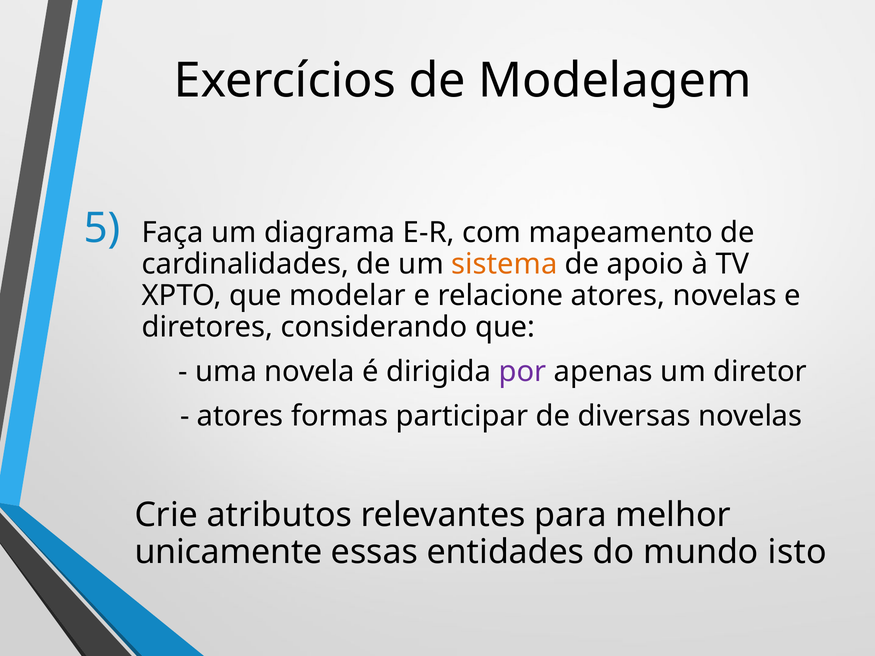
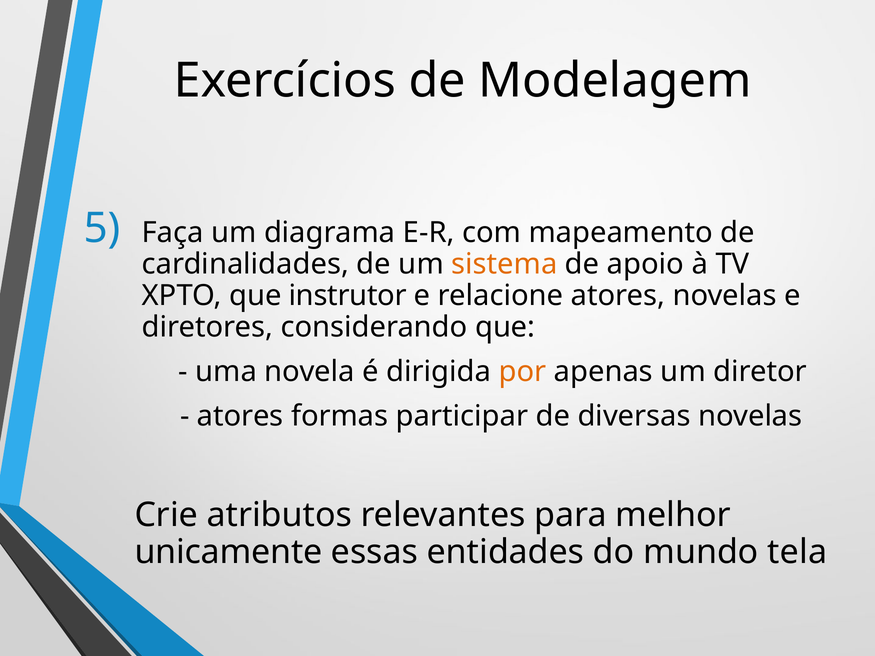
modelar: modelar -> instrutor
por colour: purple -> orange
isto: isto -> tela
